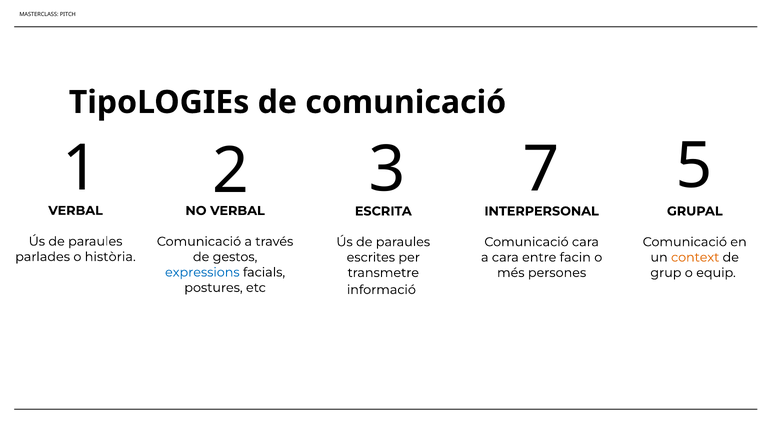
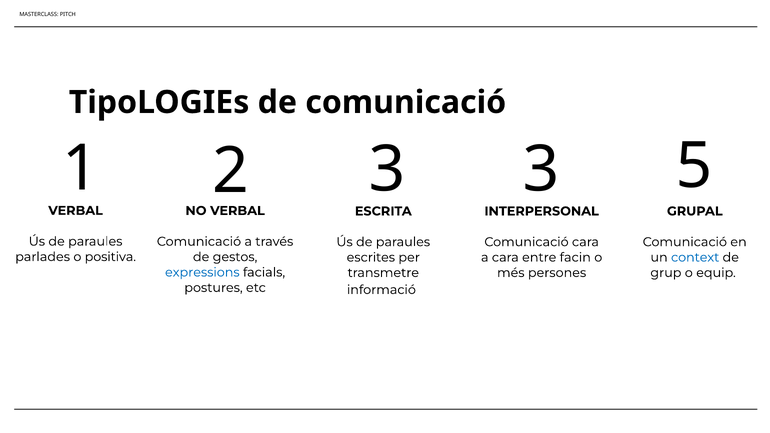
7 at (541, 169): 7 -> 3
història: història -> positiva
context colour: orange -> blue
